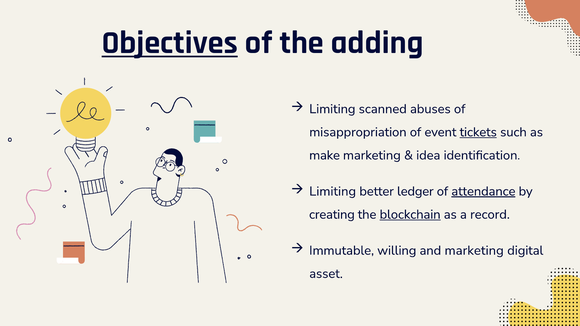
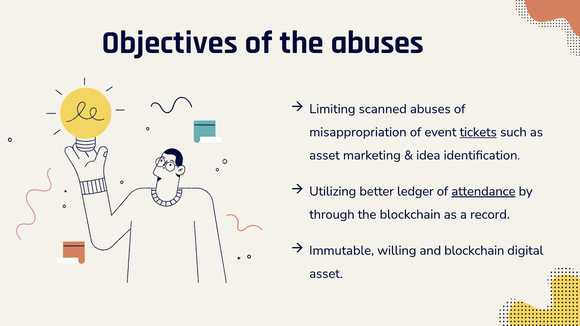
Objectives underline: present -> none
the adding: adding -> abuses
make at (325, 155): make -> asset
Limiting at (333, 191): Limiting -> Utilizing
creating: creating -> through
blockchain at (410, 215) underline: present -> none
and marketing: marketing -> blockchain
